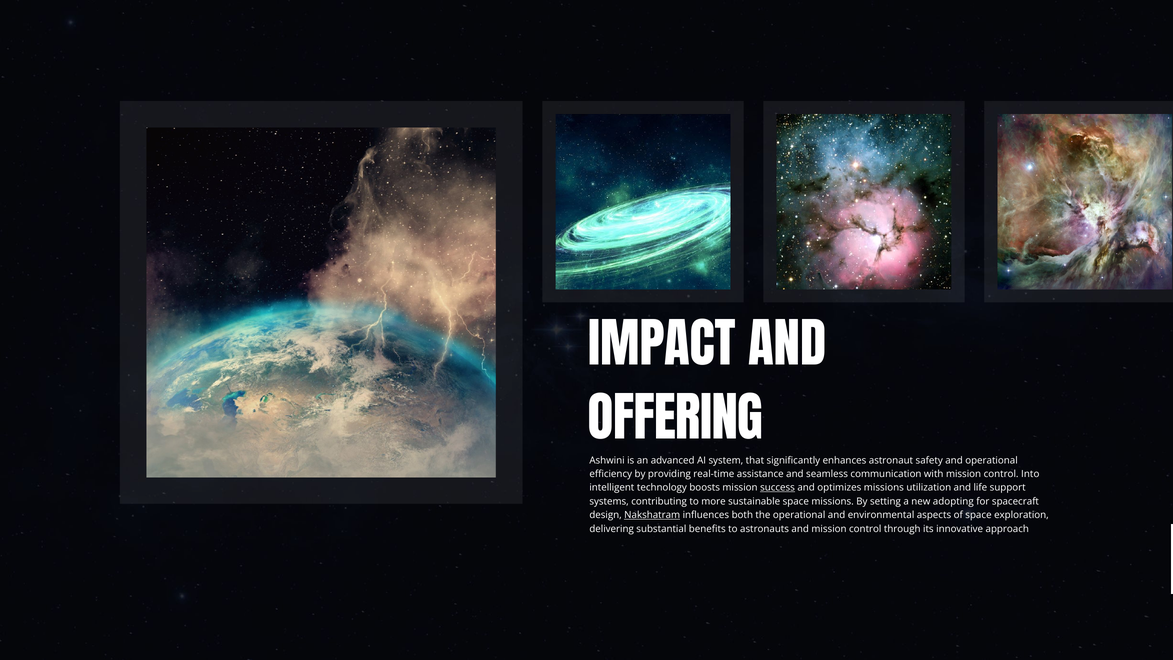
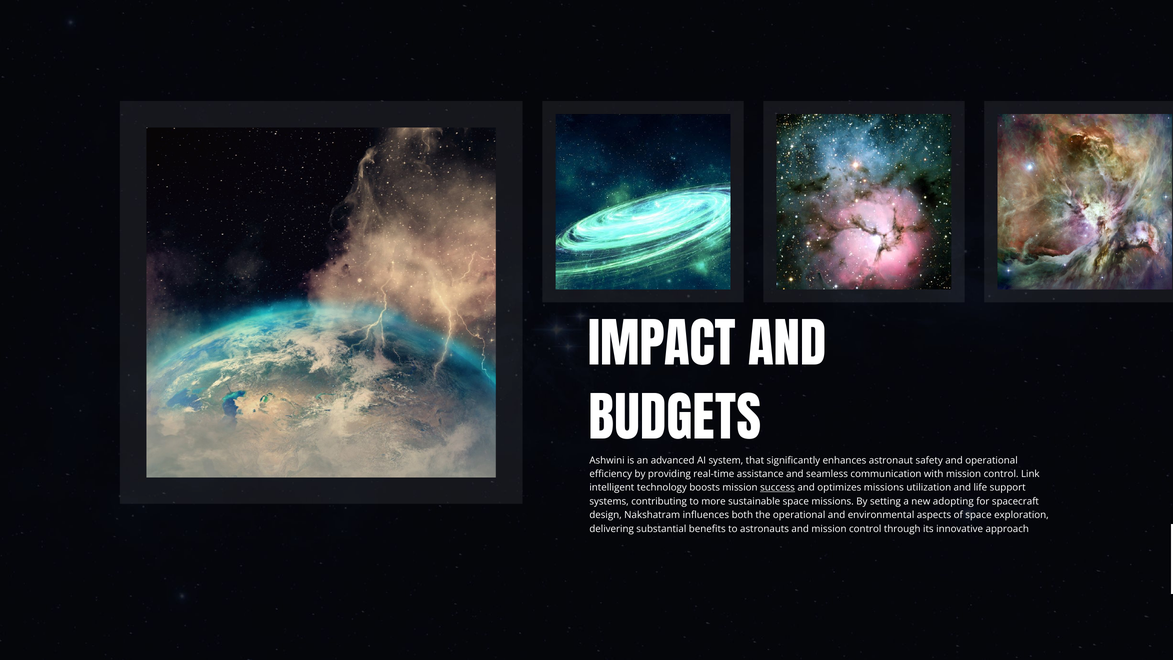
OFFERING: OFFERING -> BUDGETS
Into: Into -> Link
Nakshatram underline: present -> none
